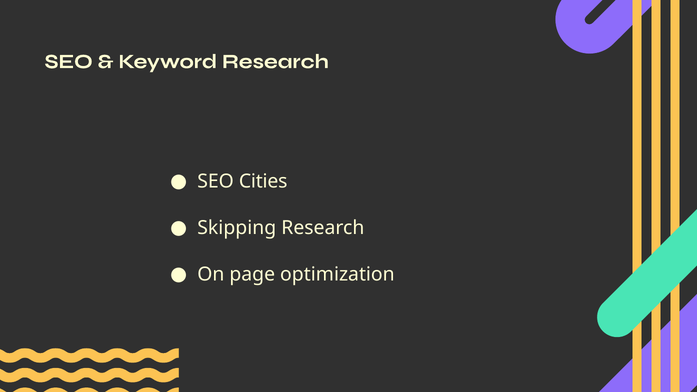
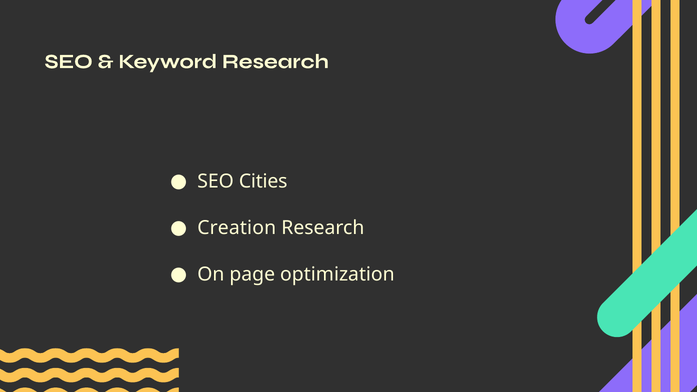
Skipping: Skipping -> Creation
